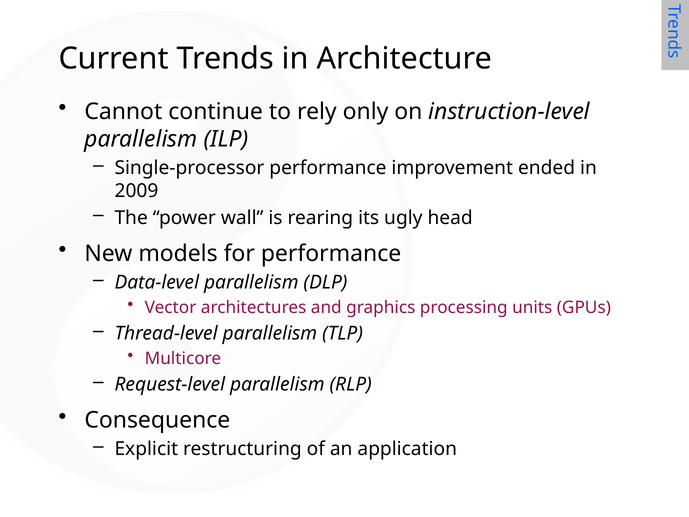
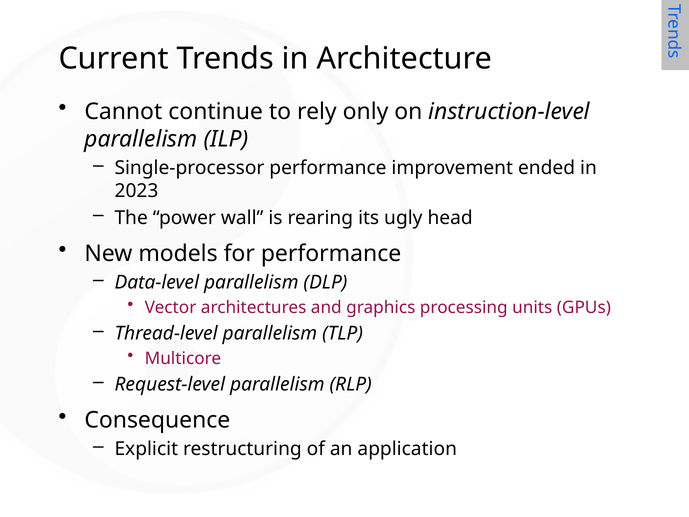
2009: 2009 -> 2023
